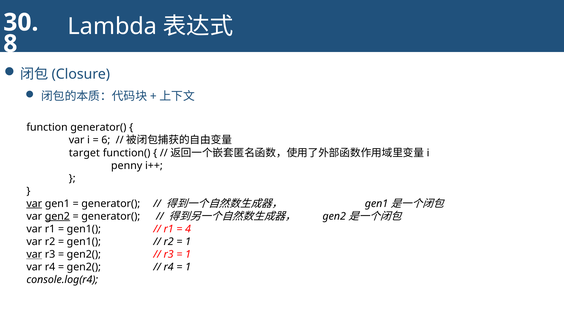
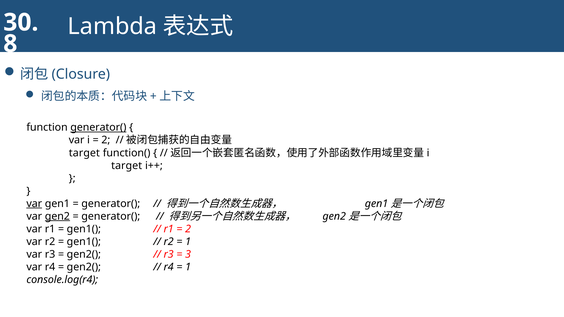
generator( at (98, 128) underline: none -> present
6 at (106, 140): 6 -> 2
penny at (127, 166): penny -> target
4 at (188, 229): 4 -> 2
var at (34, 254) underline: present -> none
1 at (188, 254): 1 -> 3
